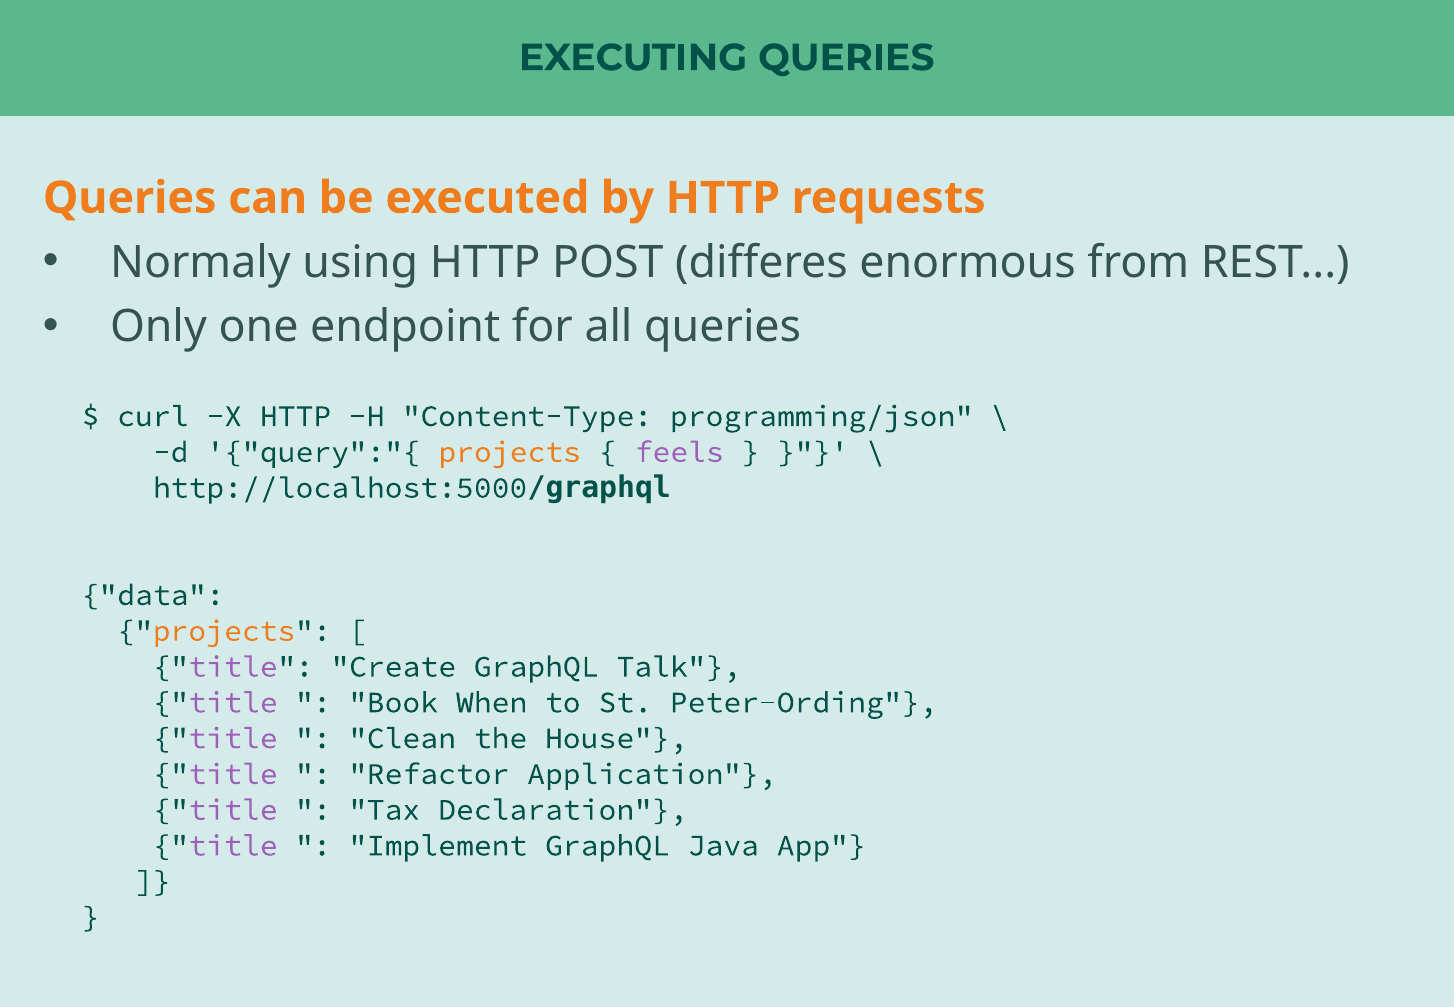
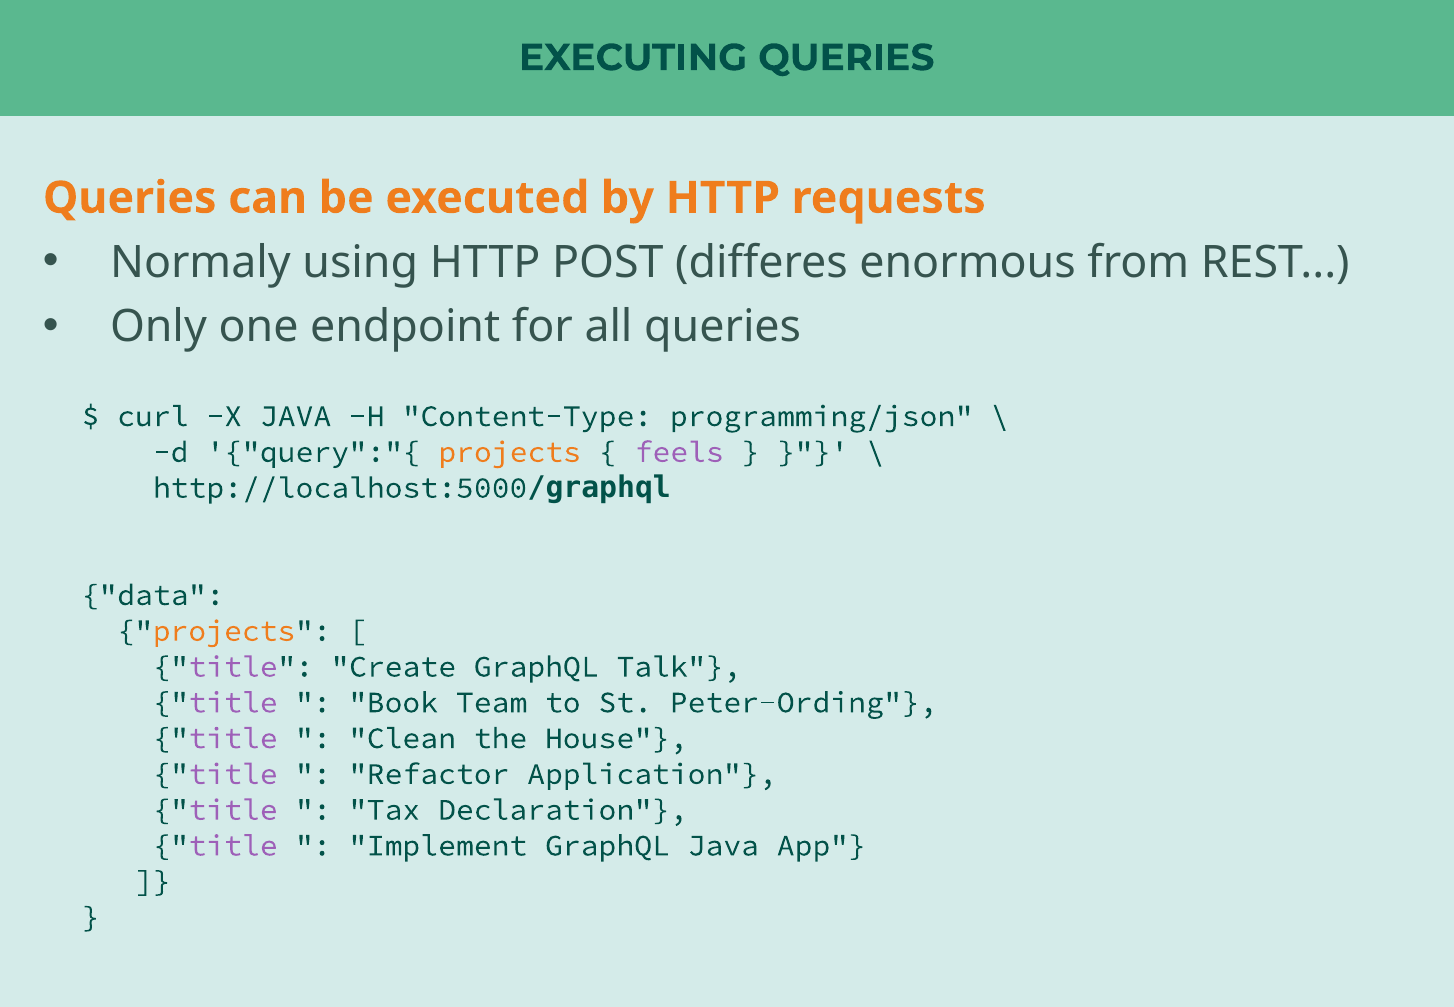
X HTTP: HTTP -> JAVA
When: When -> Team
